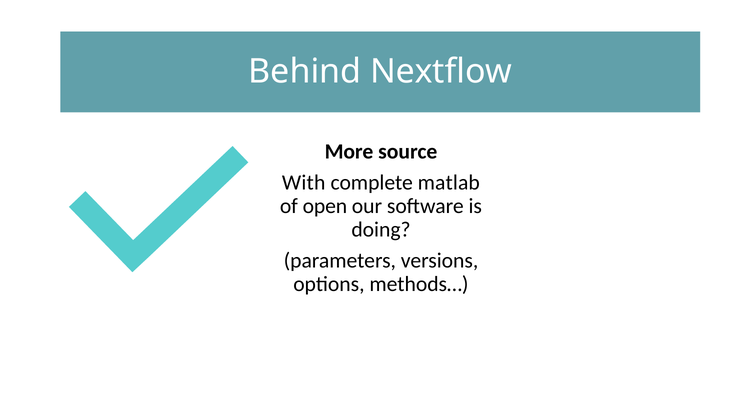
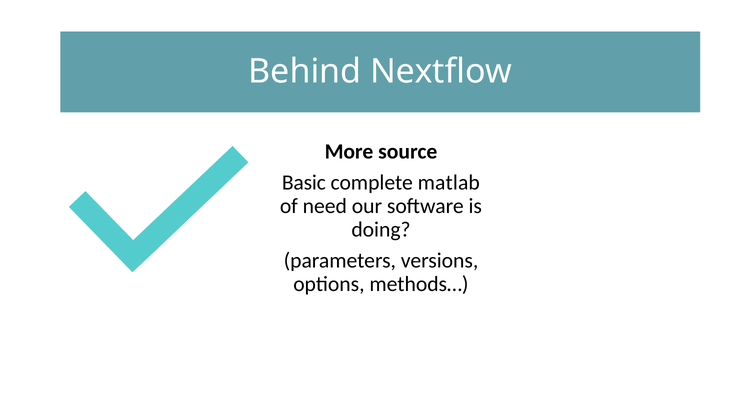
With: With -> Basic
open: open -> need
